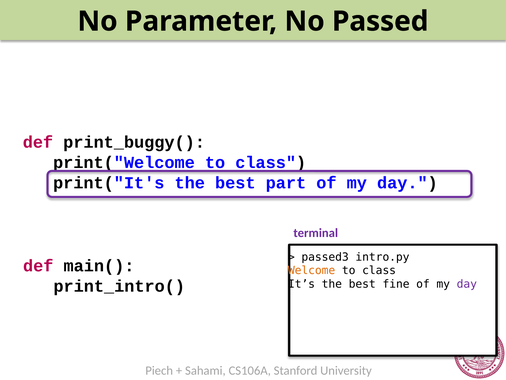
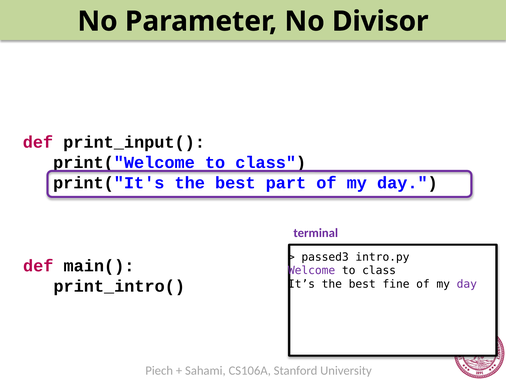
Passed: Passed -> Divisor
print_buggy(: print_buggy( -> print_input(
Welcome colour: orange -> purple
